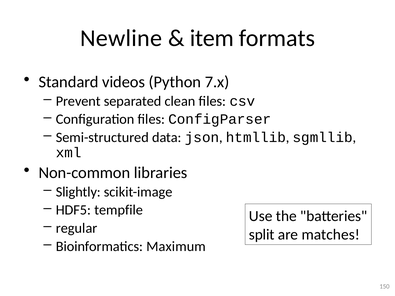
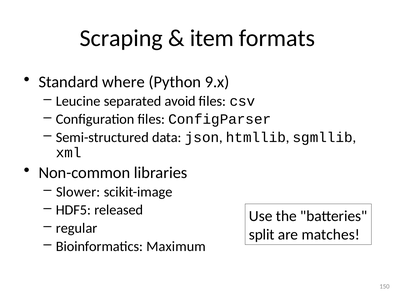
Newline: Newline -> Scraping
videos: videos -> where
7.x: 7.x -> 9.x
Prevent: Prevent -> Leucine
clean: clean -> avoid
Slightly: Slightly -> Slower
tempfile: tempfile -> released
